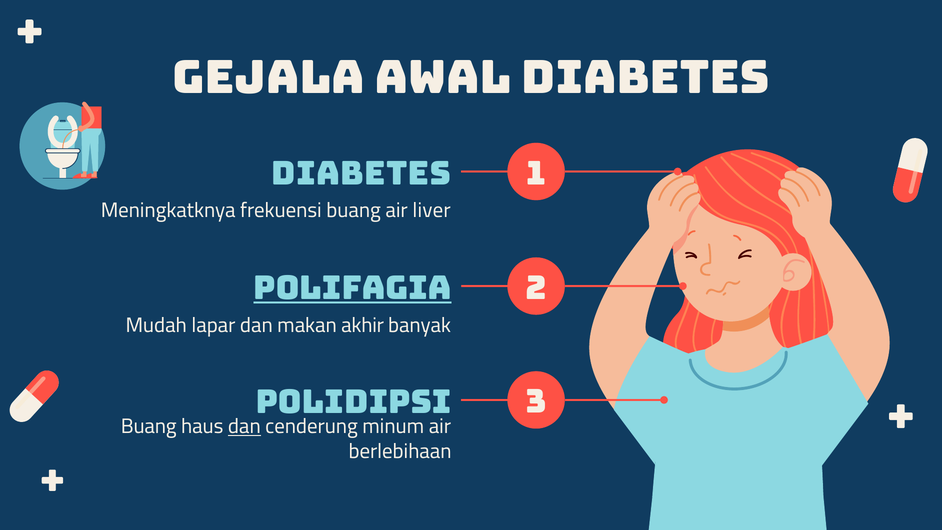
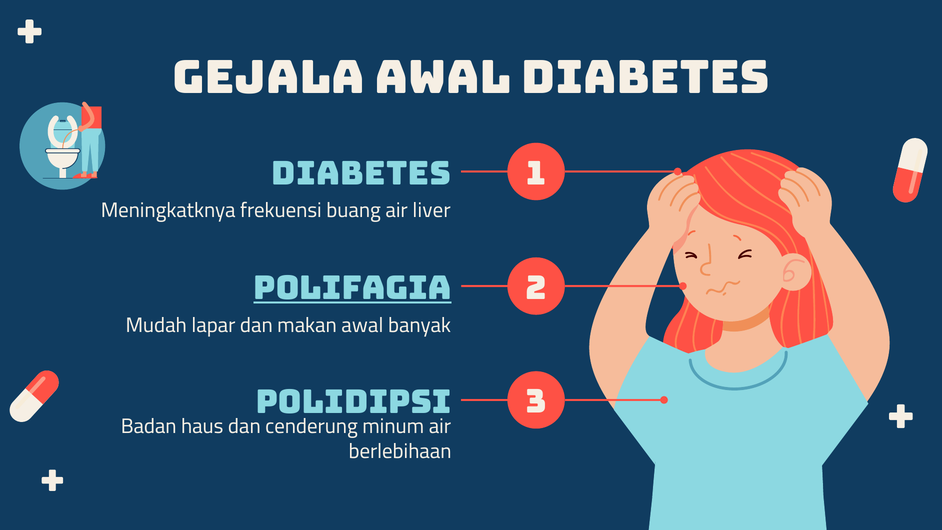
makan akhir: akhir -> awal
Buang at (149, 426): Buang -> Badan
dan at (244, 426) underline: present -> none
